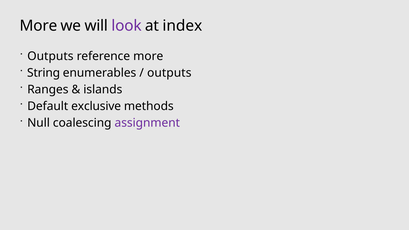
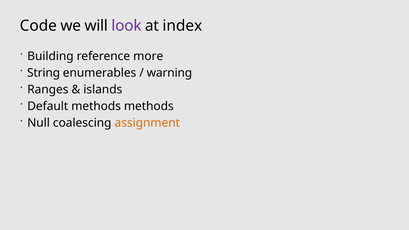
More at (38, 26): More -> Code
Outputs at (50, 56): Outputs -> Building
outputs at (169, 73): outputs -> warning
Default exclusive: exclusive -> methods
assignment colour: purple -> orange
